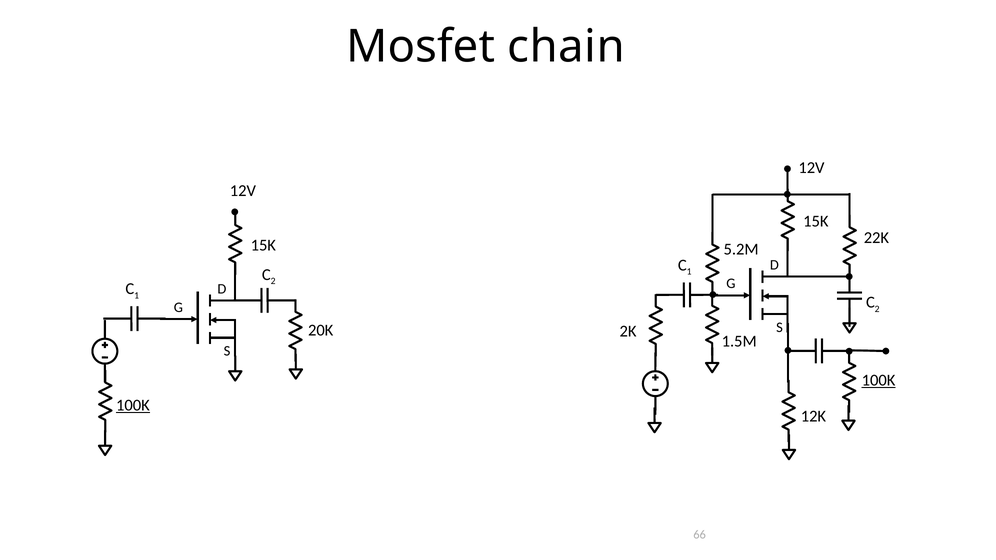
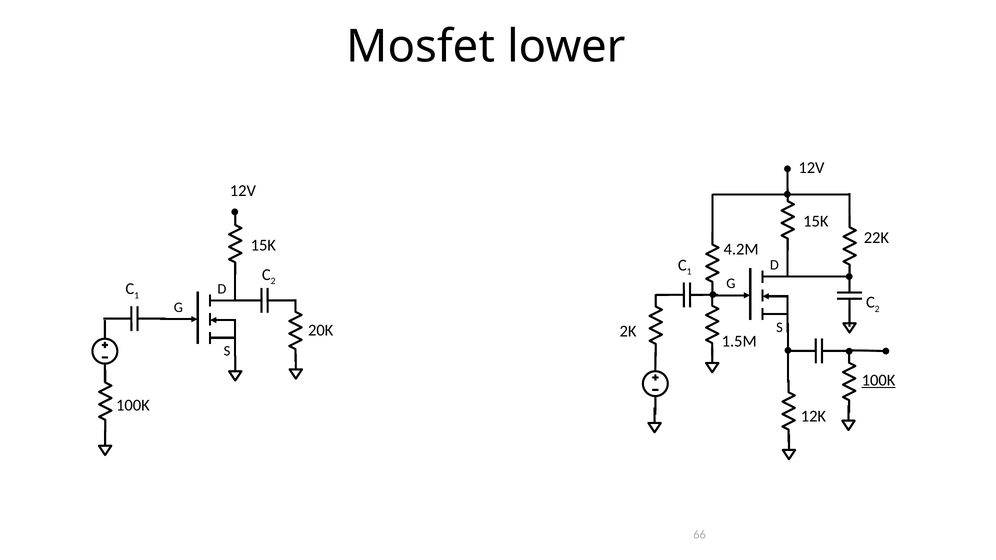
chain: chain -> lower
5.2M: 5.2M -> 4.2M
100K at (133, 406) underline: present -> none
